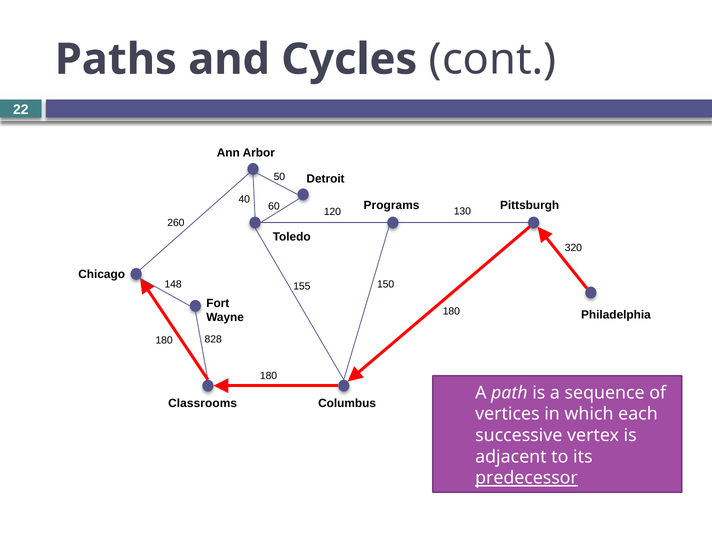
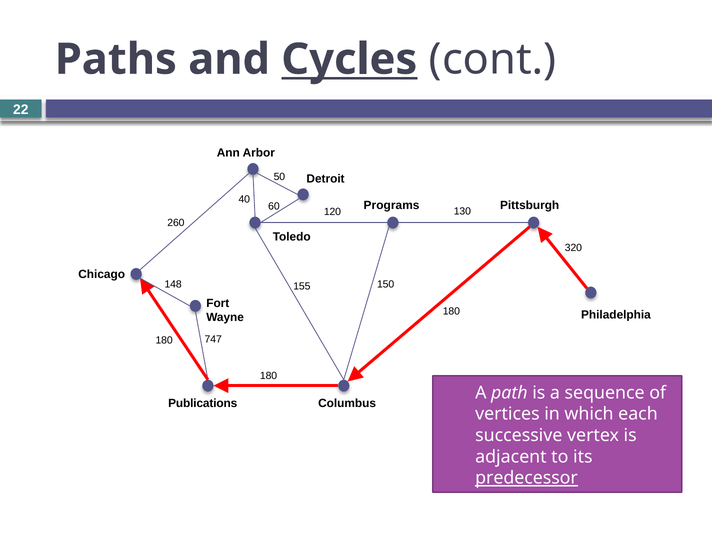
Cycles underline: none -> present
828: 828 -> 747
Classrooms: Classrooms -> Publications
